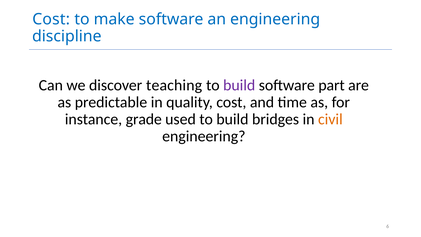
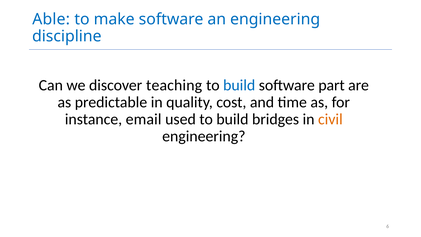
Cost at (51, 19): Cost -> Able
build at (239, 85) colour: purple -> blue
grade: grade -> email
